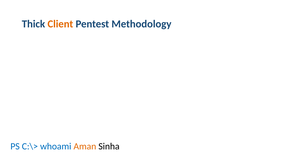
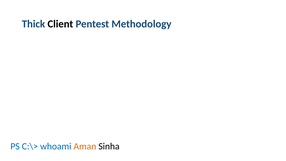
Client colour: orange -> black
